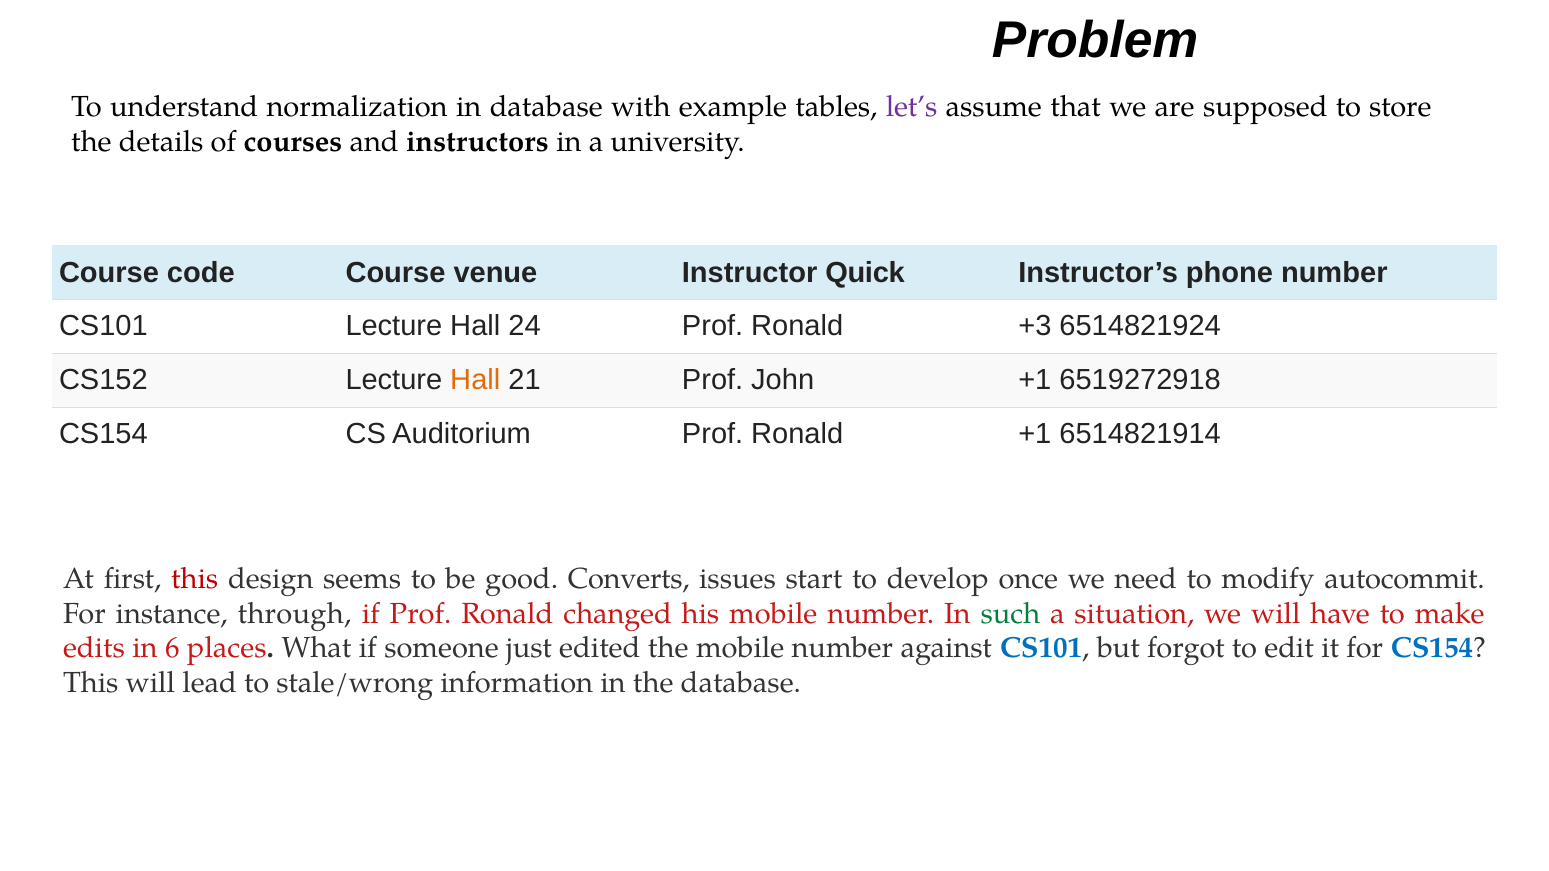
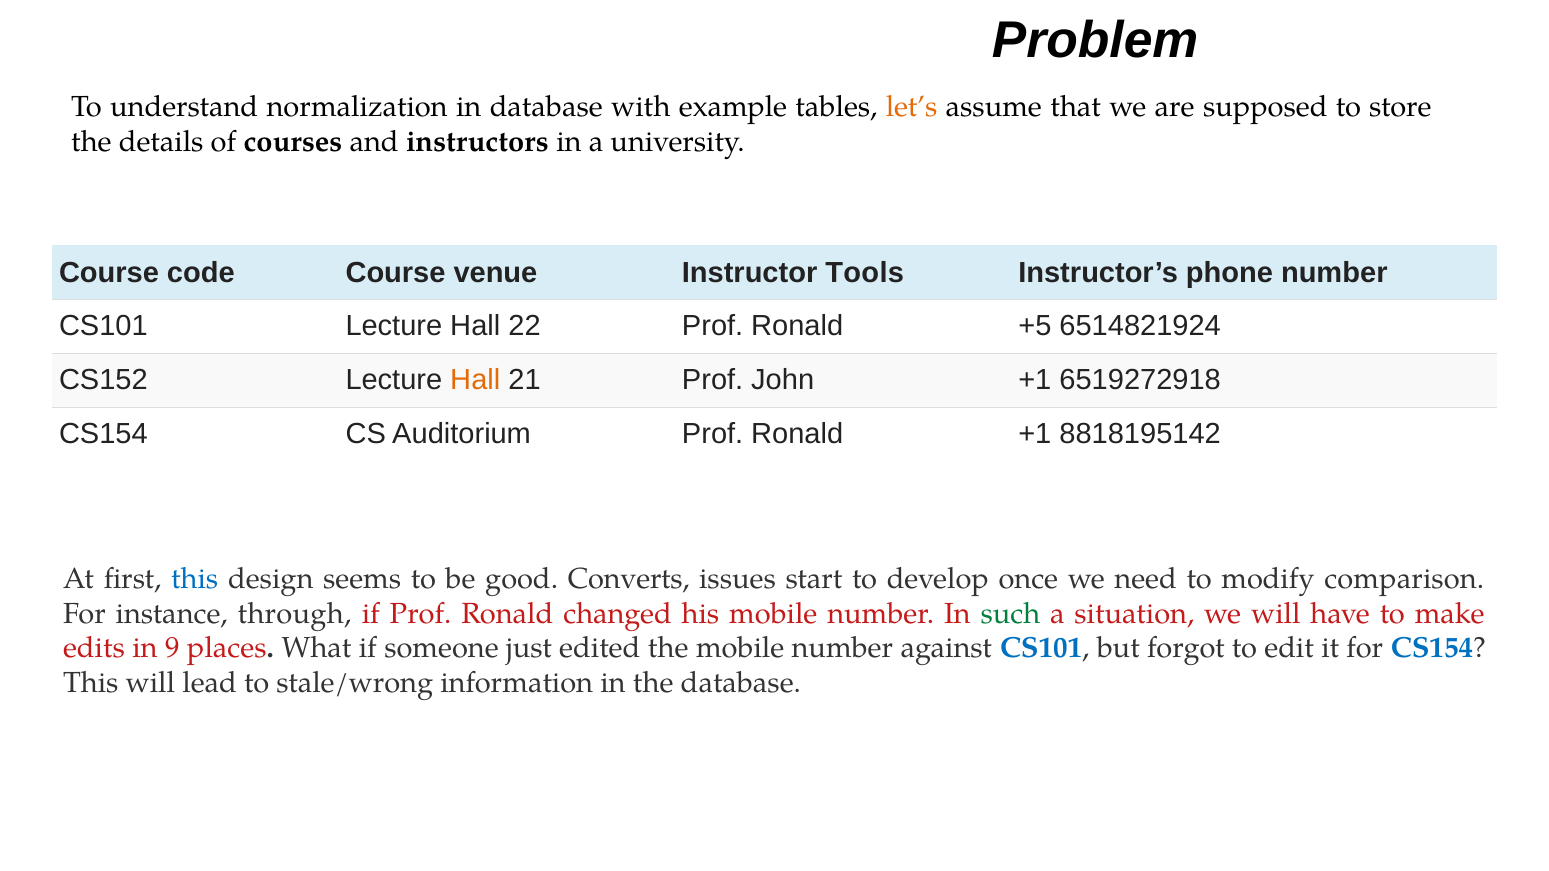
let’s colour: purple -> orange
Quick: Quick -> Tools
24: 24 -> 22
+3: +3 -> +5
6514821914: 6514821914 -> 8818195142
this at (195, 579) colour: red -> blue
autocommit: autocommit -> comparison
6: 6 -> 9
